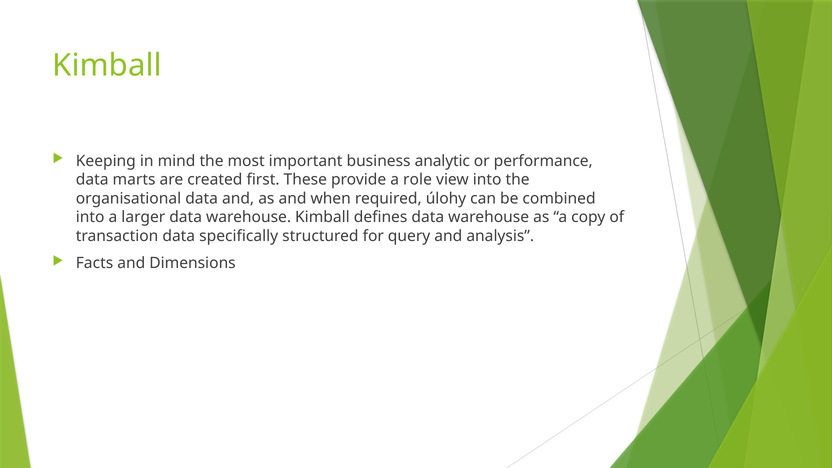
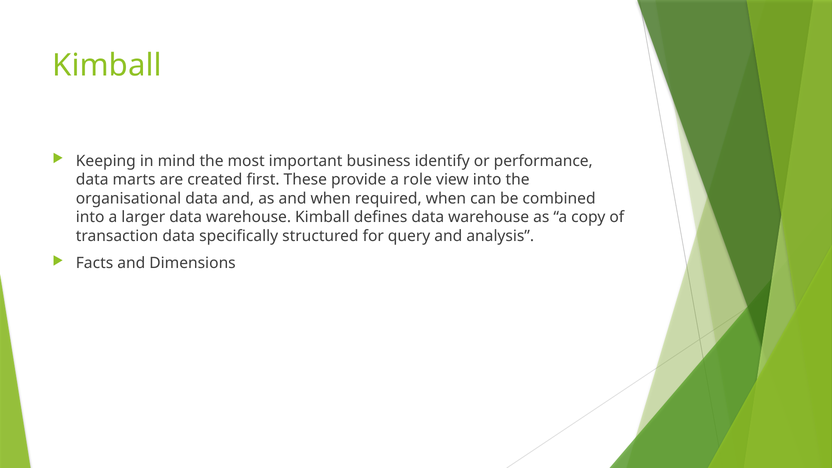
analytic: analytic -> identify
required úlohy: úlohy -> when
